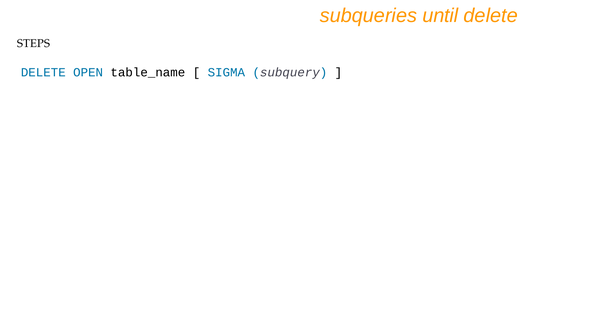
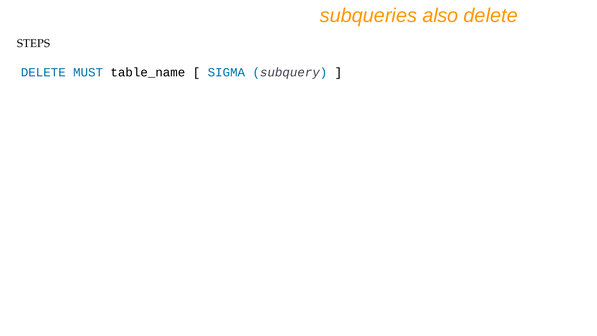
until: until -> also
OPEN: OPEN -> MUST
